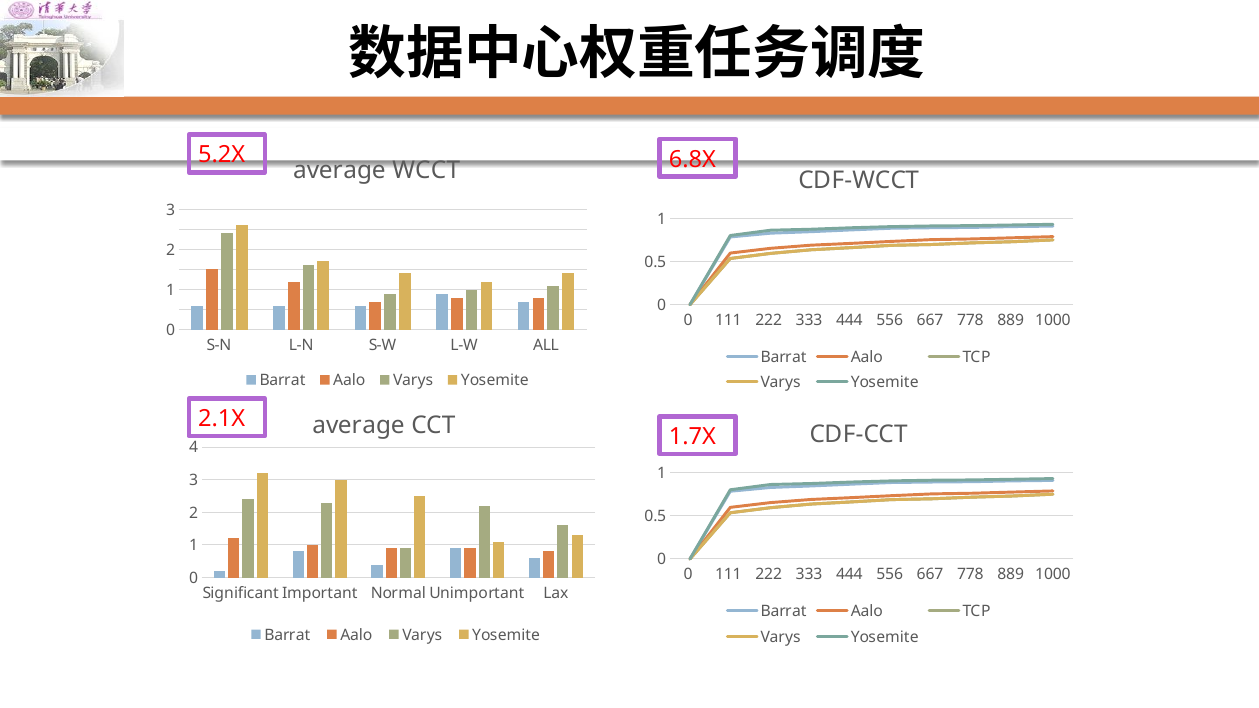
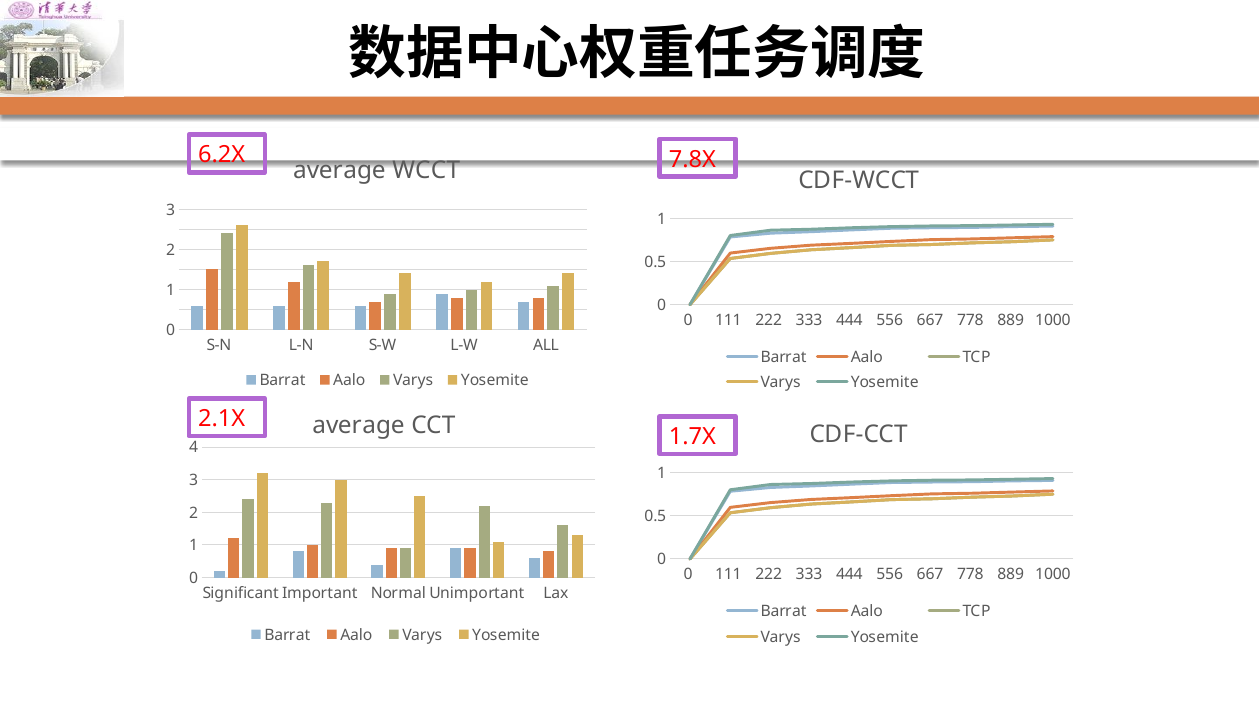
5.2X: 5.2X -> 6.2X
6.8X: 6.8X -> 7.8X
